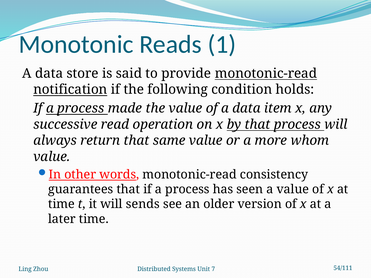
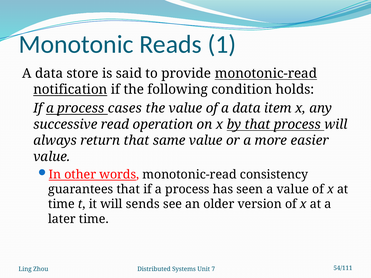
made: made -> cases
whom: whom -> easier
